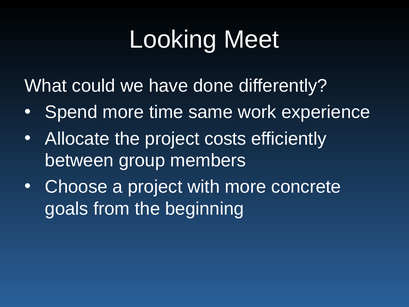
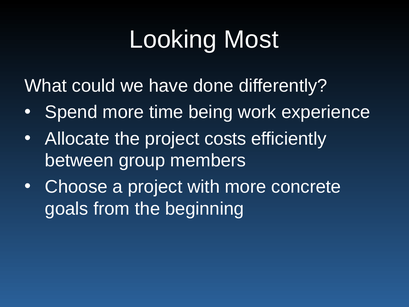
Meet: Meet -> Most
same: same -> being
